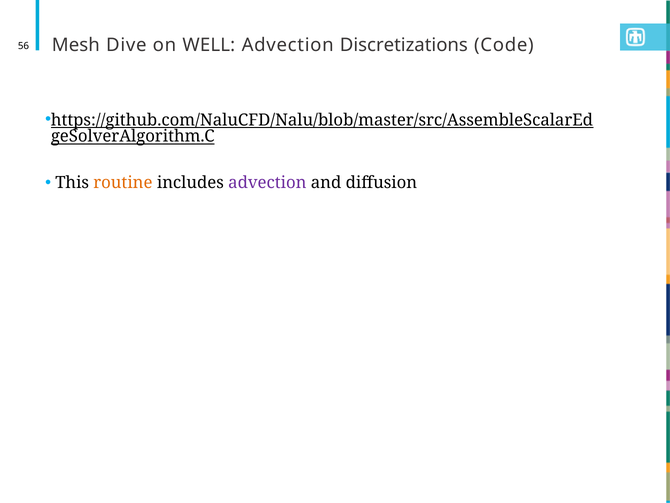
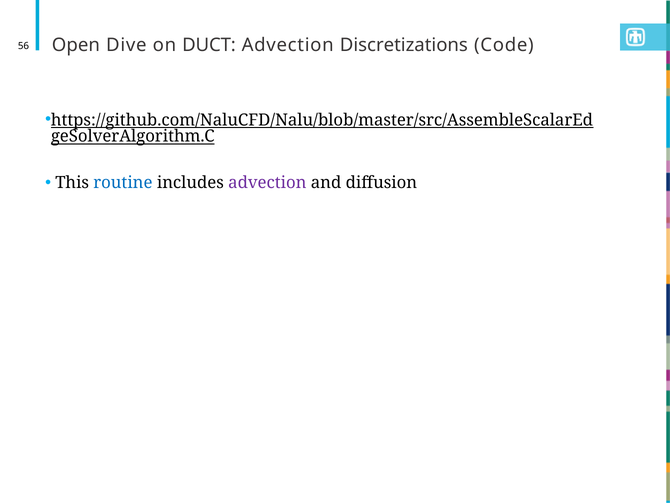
Mesh: Mesh -> Open
WELL: WELL -> DUCT
routine colour: orange -> blue
